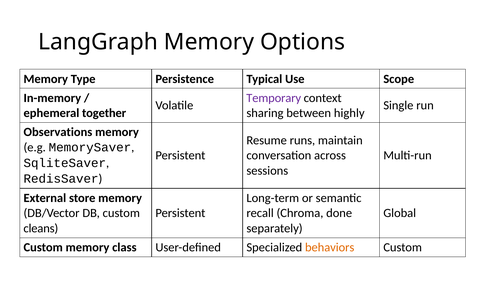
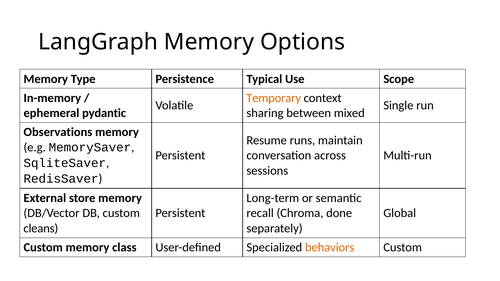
Temporary colour: purple -> orange
together: together -> pydantic
highly: highly -> mixed
